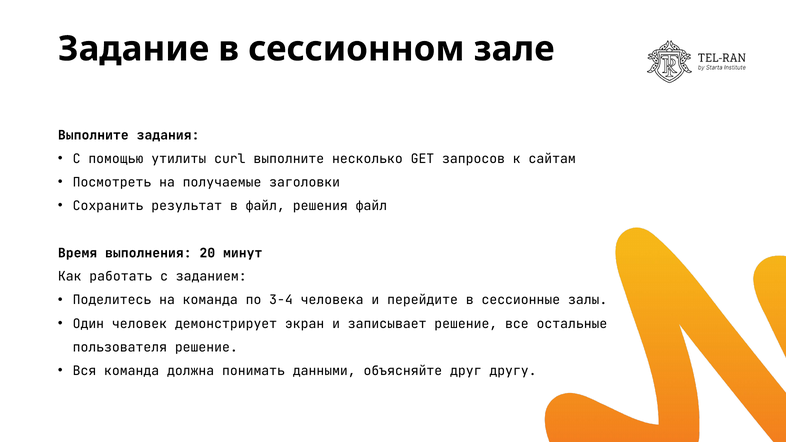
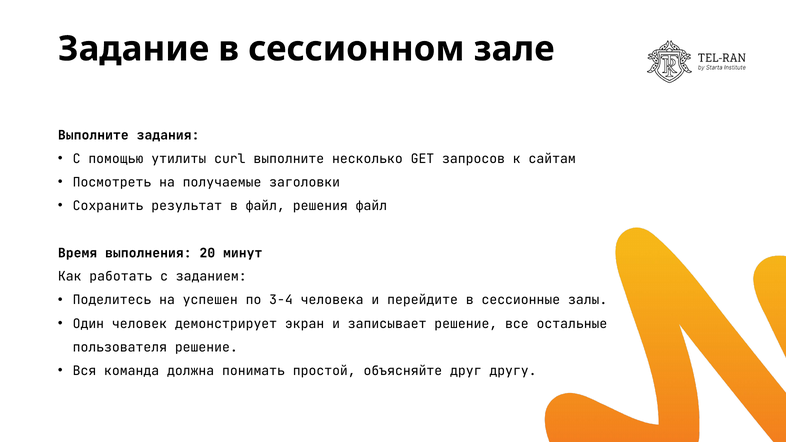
на команда: команда -> успешен
данными: данными -> простой
